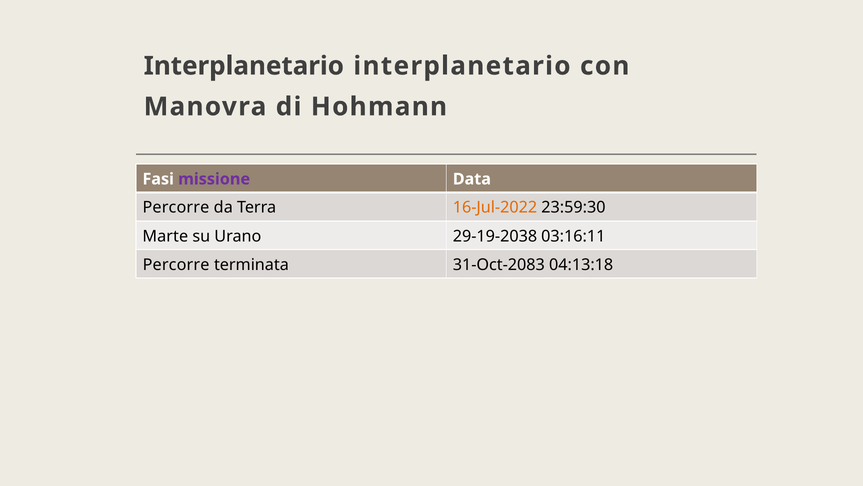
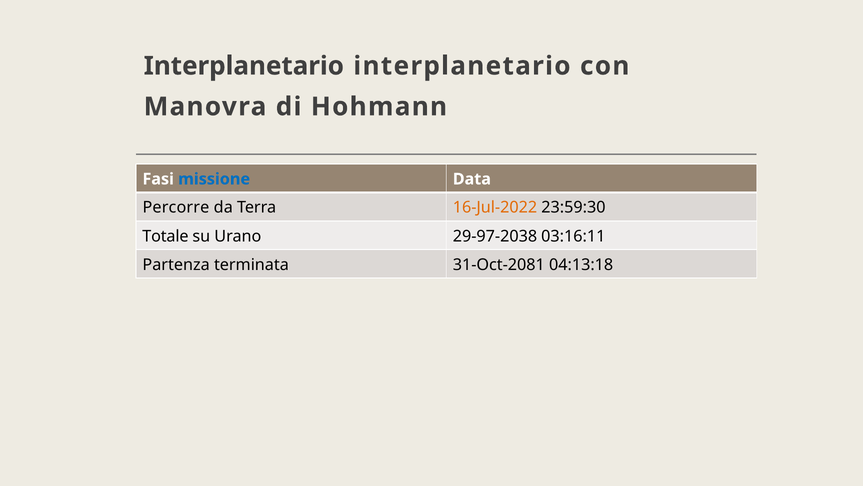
missione colour: purple -> blue
Marte: Marte -> Totale
29-19-2038: 29-19-2038 -> 29-97-2038
Percorre at (176, 264): Percorre -> Partenza
31-Oct-2083: 31-Oct-2083 -> 31-Oct-2081
